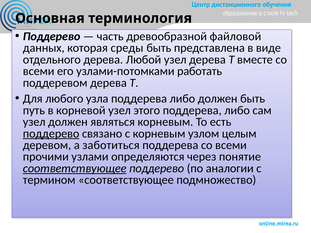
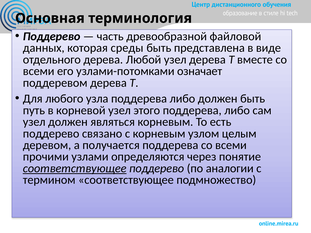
работать: работать -> означает
поддерево at (51, 134) underline: present -> none
заботиться: заботиться -> получается
